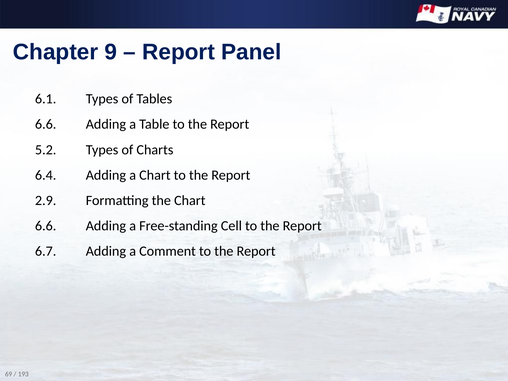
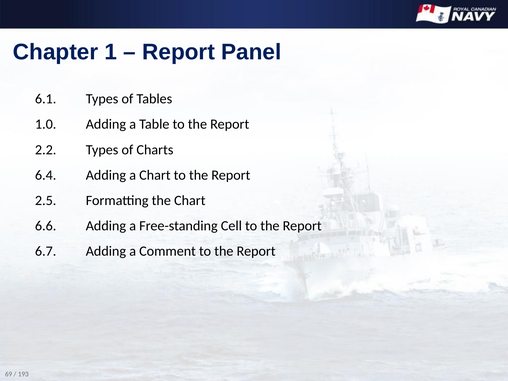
9: 9 -> 1
6.6 at (46, 124): 6.6 -> 1.0
5.2: 5.2 -> 2.2
2.9: 2.9 -> 2.5
